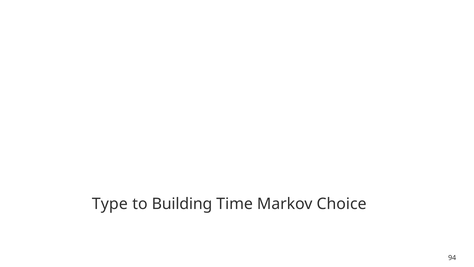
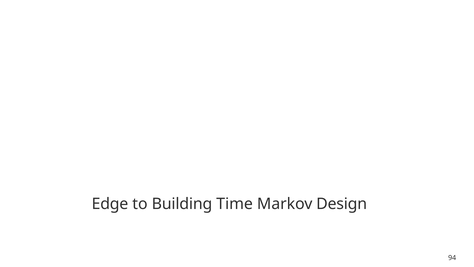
Type: Type -> Edge
Choice: Choice -> Design
